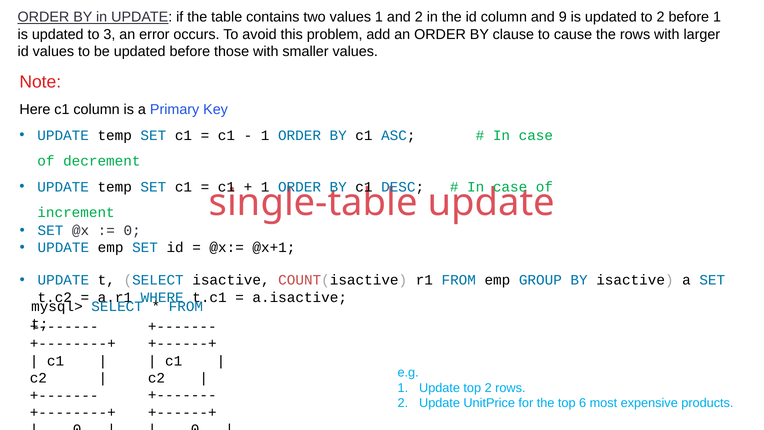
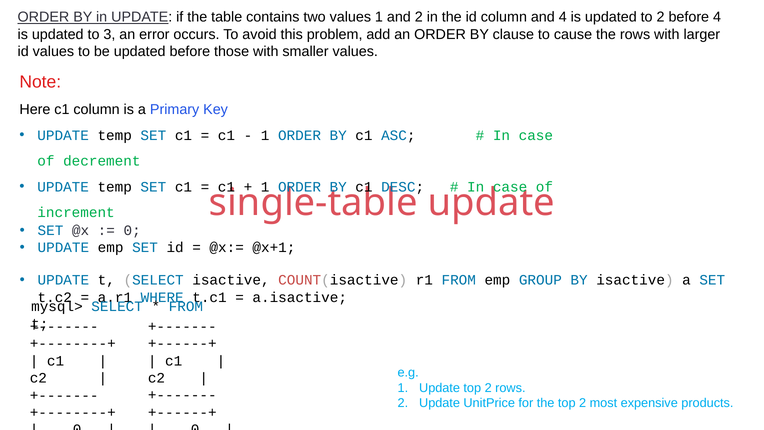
and 9: 9 -> 4
before 1: 1 -> 4
the top 6: 6 -> 2
